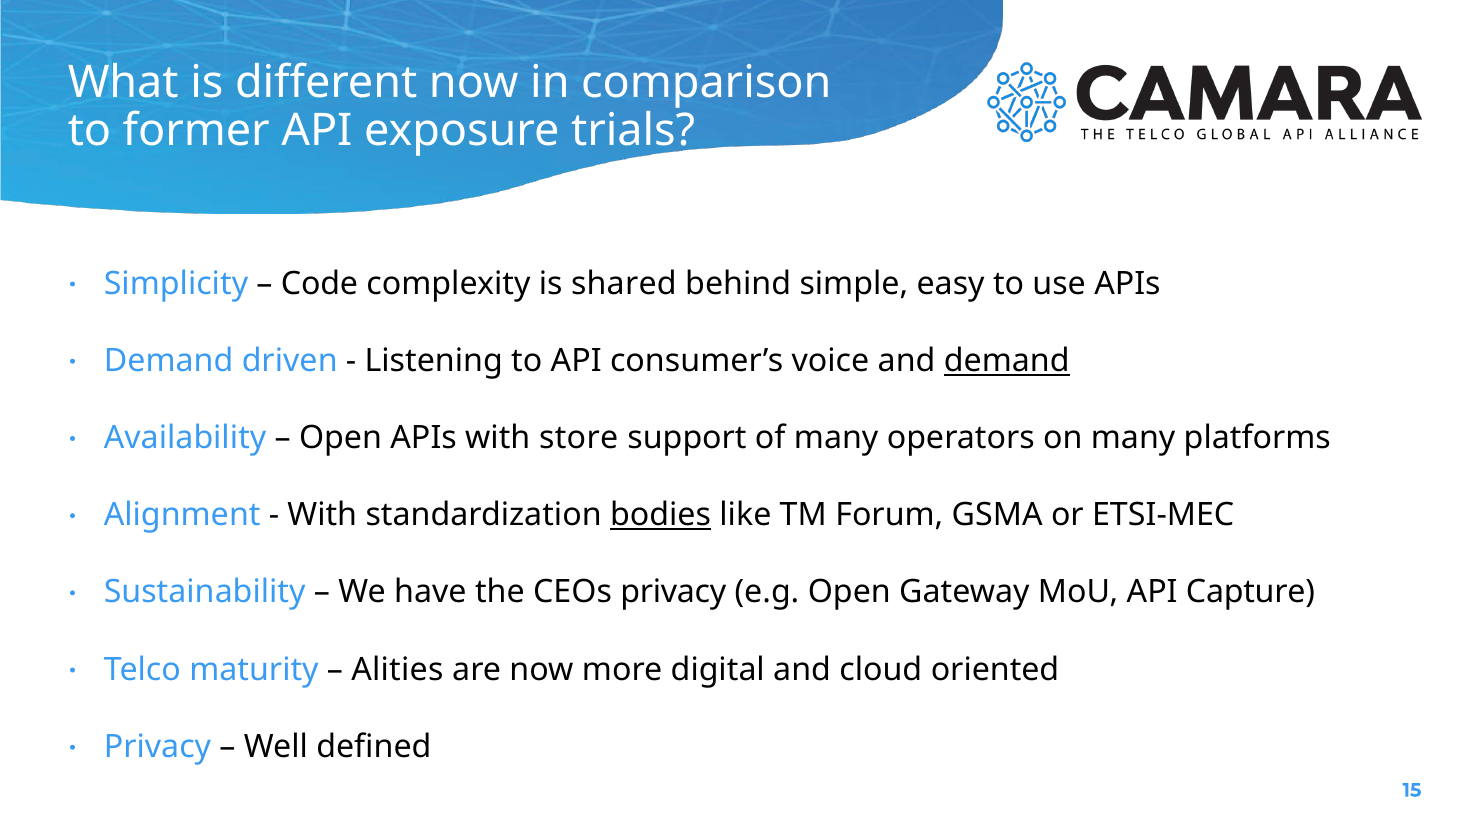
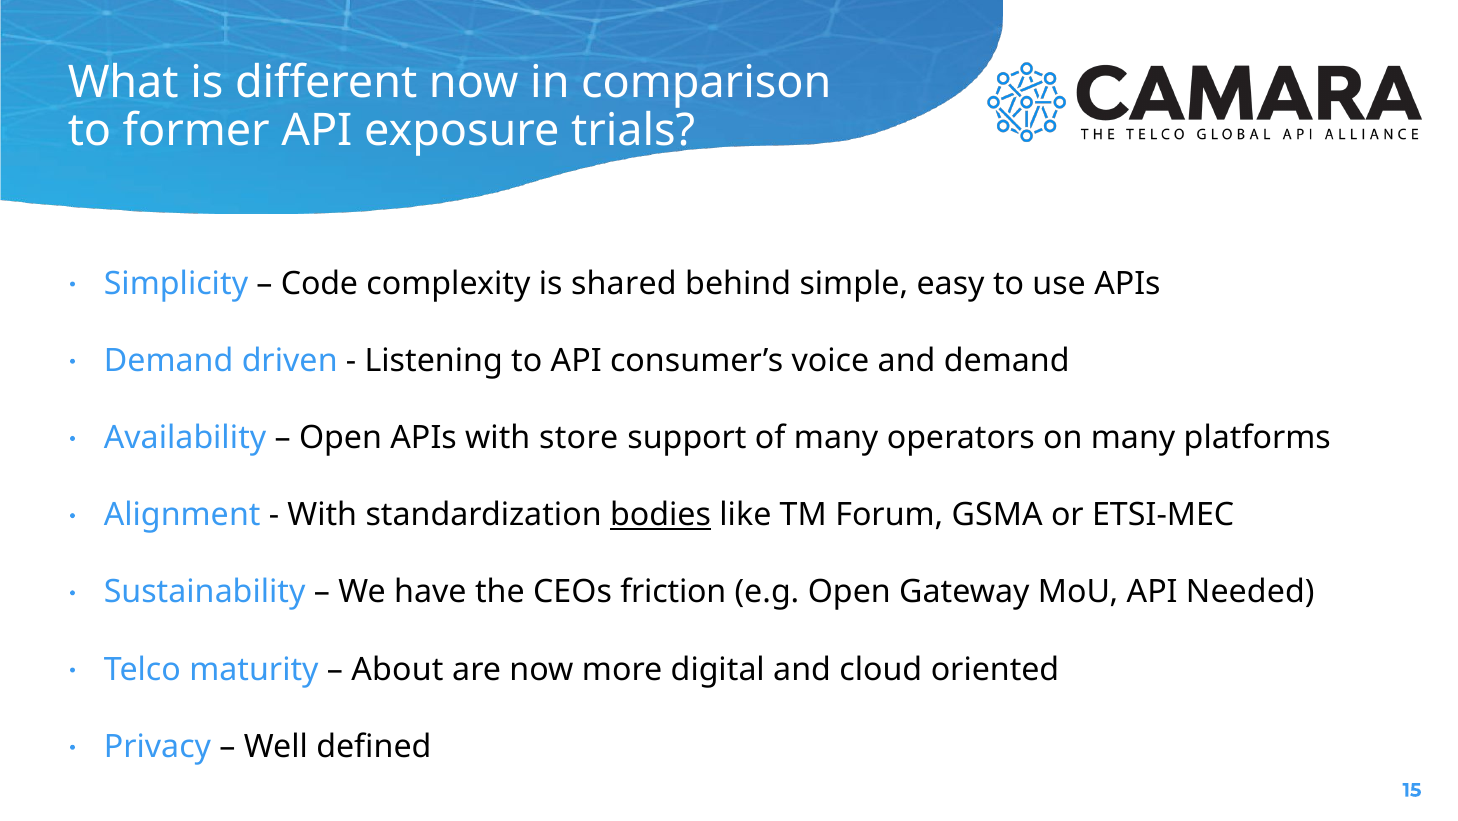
demand at (1007, 361) underline: present -> none
CEOs privacy: privacy -> friction
Capture: Capture -> Needed
Alities: Alities -> About
